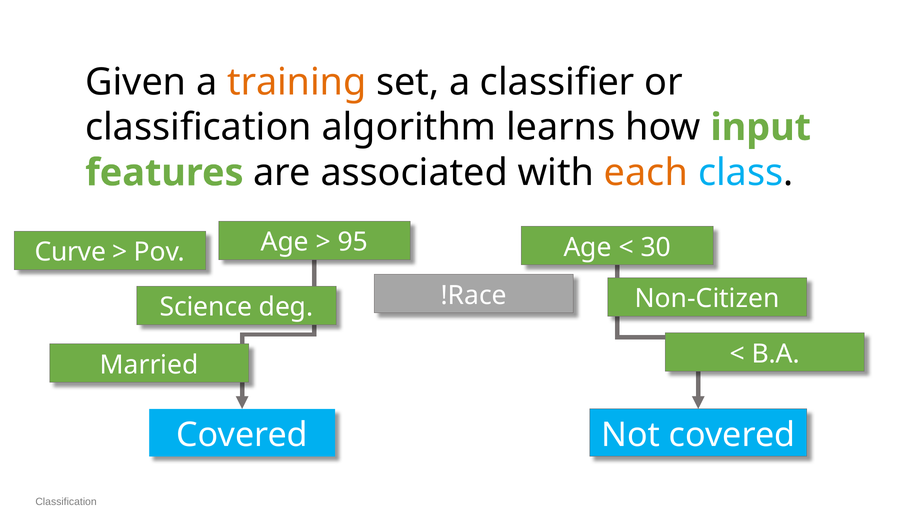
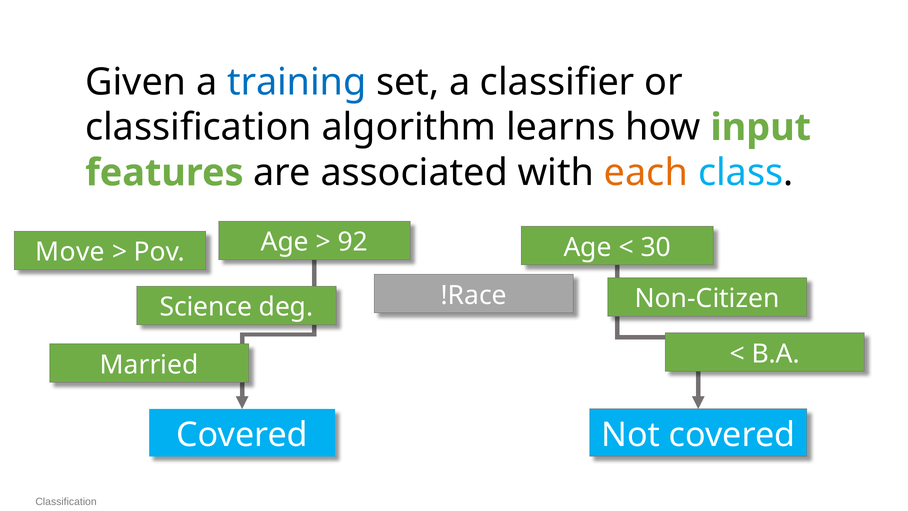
training colour: orange -> blue
95: 95 -> 92
Curve: Curve -> Move
